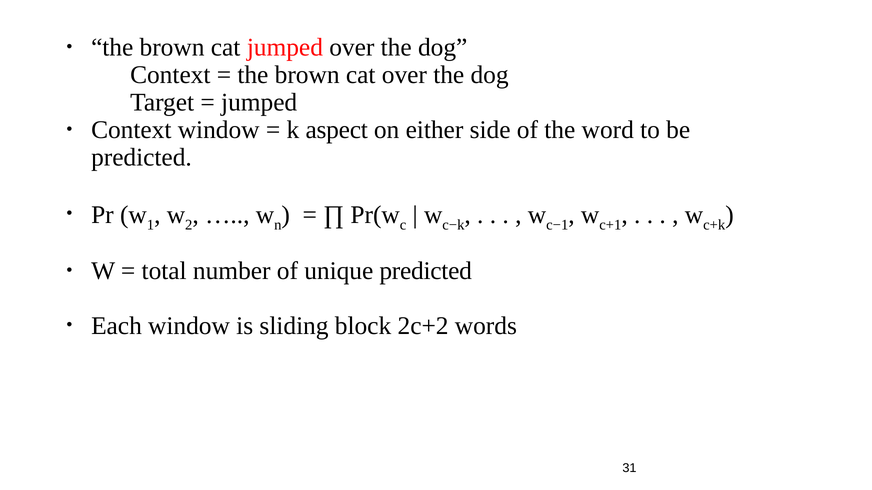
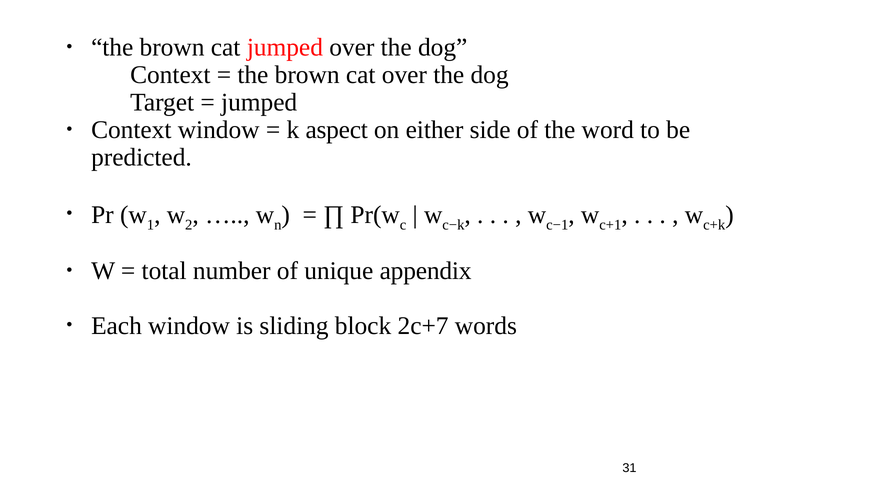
unique predicted: predicted -> appendix
2c+2: 2c+2 -> 2c+7
